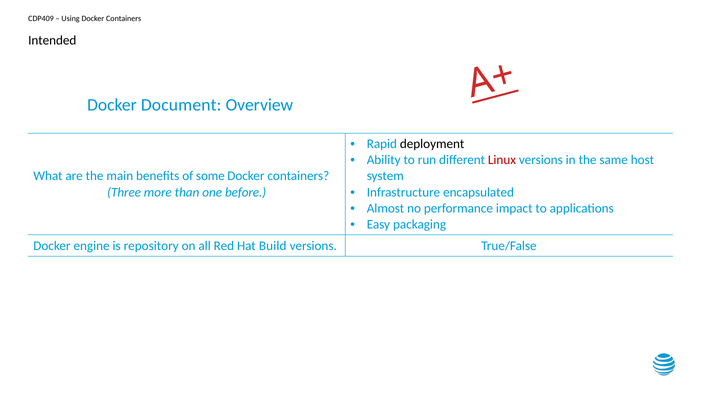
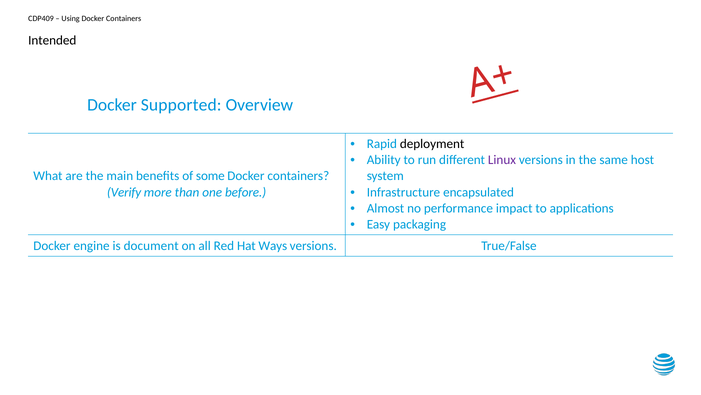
Document: Document -> Supported
Linux colour: red -> purple
Three: Three -> Verify
repository: repository -> document
Build: Build -> Ways
